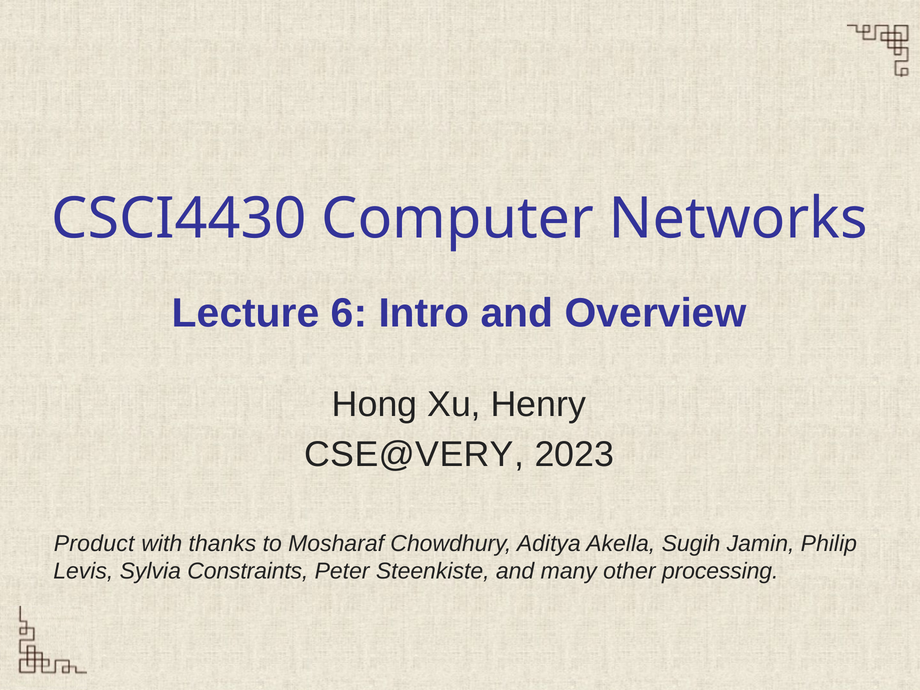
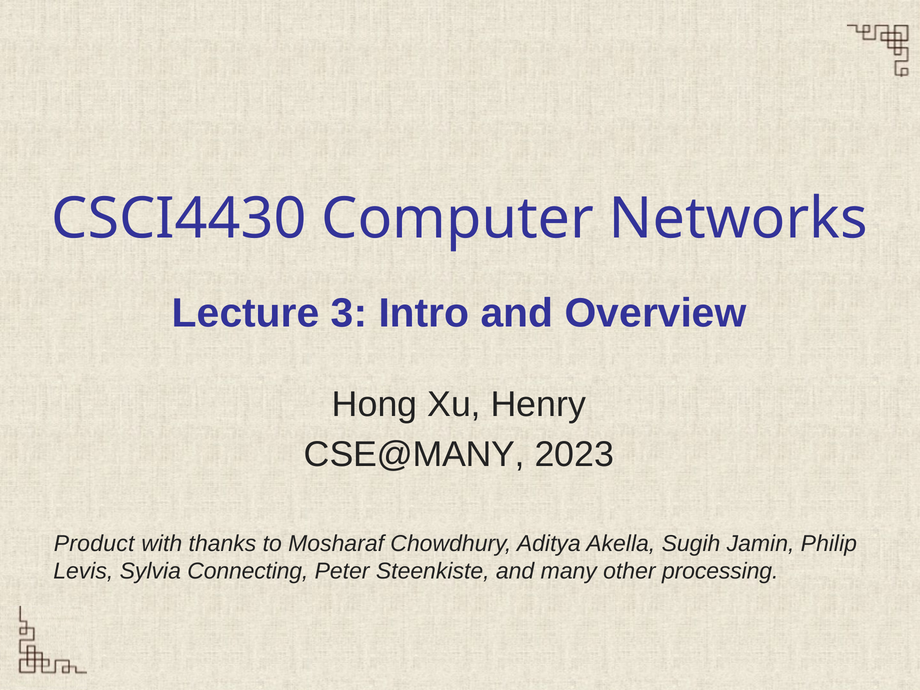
6: 6 -> 3
CSE@VERY: CSE@VERY -> CSE@MANY
Constraints: Constraints -> Connecting
